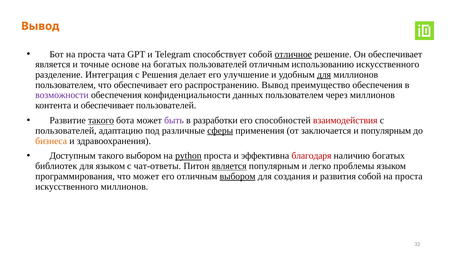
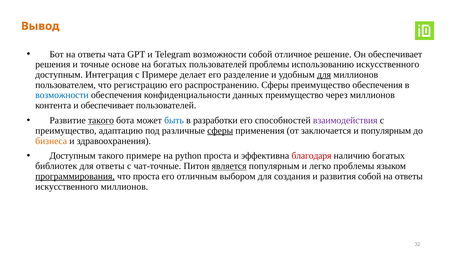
Бот на проста: проста -> ответы
Telegram способствует: способствует -> возможности
отличное underline: present -> none
является at (53, 64): является -> решения
пользователей отличным: отличным -> проблемы
разделение at (59, 75): разделение -> доступным
с Решения: Решения -> Примере
улучшение: улучшение -> разделение
что обеспечивает: обеспечивает -> регистрацию
распространению Вывод: Вывод -> Сферы
возможности at (62, 95) colour: purple -> blue
данных пользователем: пользователем -> преимущество
быть colour: purple -> blue
взаимодействия colour: red -> purple
пользователей at (66, 131): пользователей -> преимущество
такого выбором: выбором -> примере
python underline: present -> none
для языком: языком -> ответы
чат-ответы: чат-ответы -> чат-точные
программирования underline: none -> present
что может: может -> проста
выбором at (238, 176) underline: present -> none
проста at (409, 176): проста -> ответы
